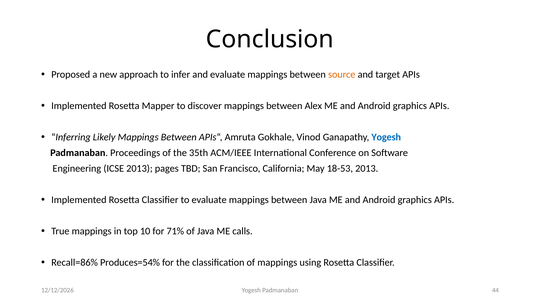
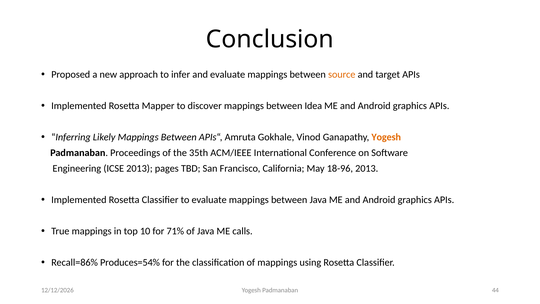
Alex: Alex -> Idea
Yogesh at (386, 137) colour: blue -> orange
18-53: 18-53 -> 18-96
